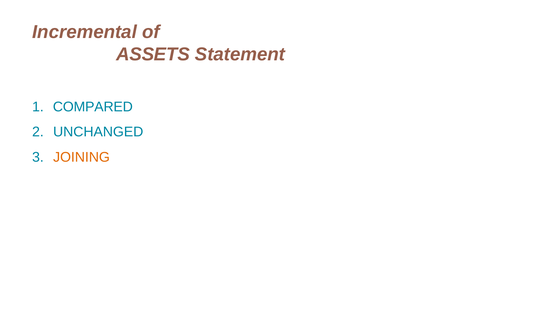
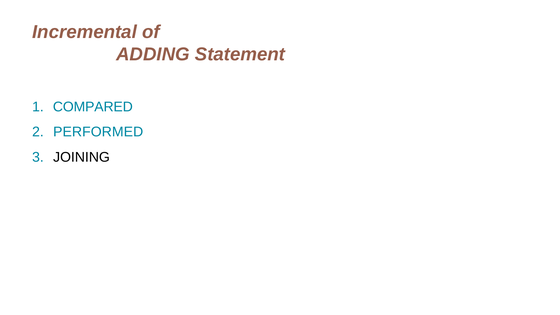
ASSETS: ASSETS -> ADDING
UNCHANGED: UNCHANGED -> PERFORMED
JOINING colour: orange -> black
